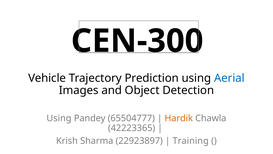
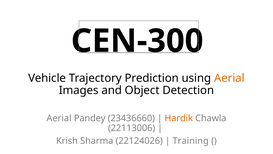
Aerial at (229, 78) colour: blue -> orange
Using at (59, 118): Using -> Aerial
65504777: 65504777 -> 23436660
42223365: 42223365 -> 22113006
22923897: 22923897 -> 22124026
